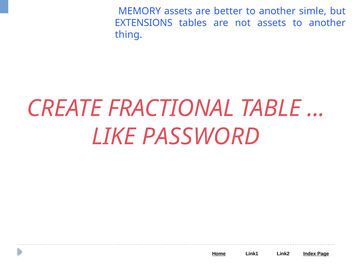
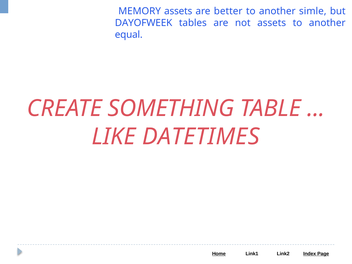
EXTENSIONS: EXTENSIONS -> DAYOFWEEK
thing: thing -> equal
FRACTIONAL: FRACTIONAL -> SOMETHING
PASSWORD: PASSWORD -> DATETIMES
